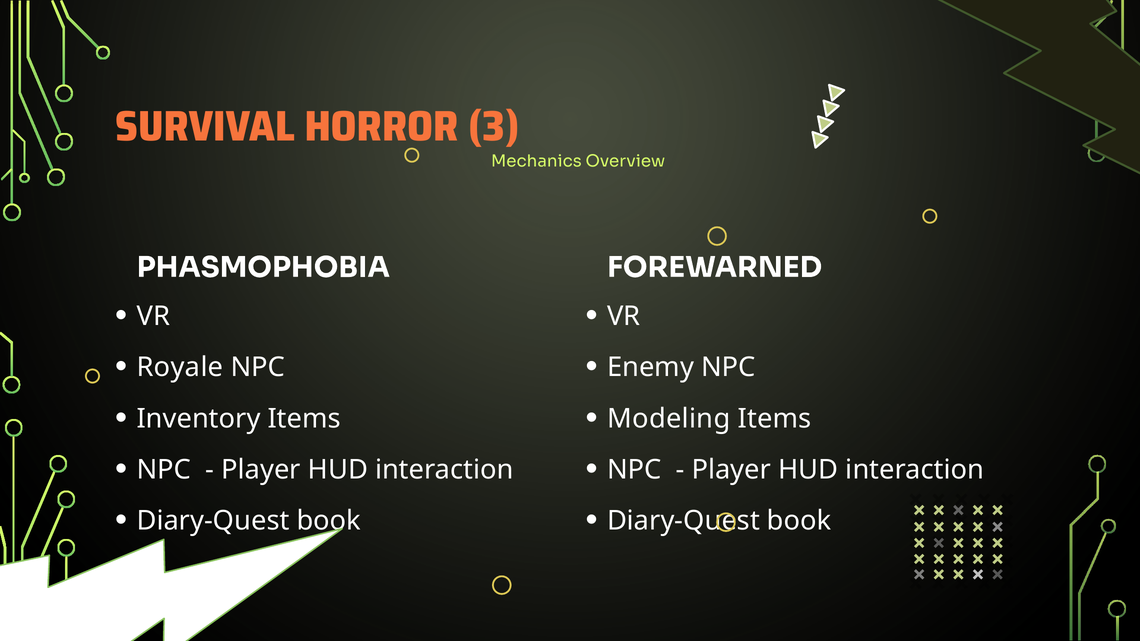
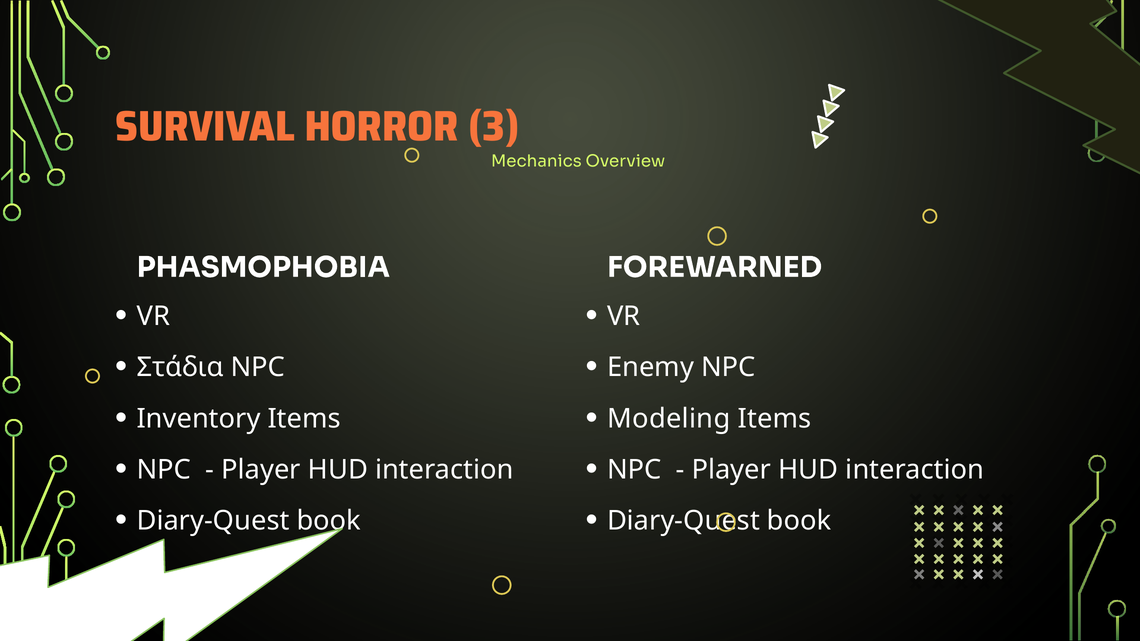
Royale: Royale -> Στάδια
